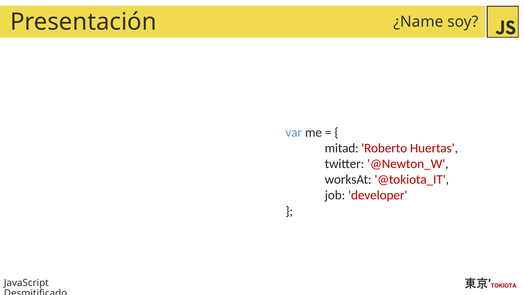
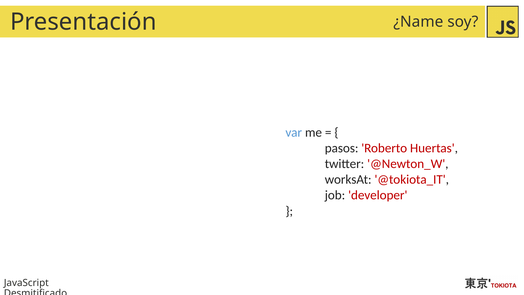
mitad: mitad -> pasos
